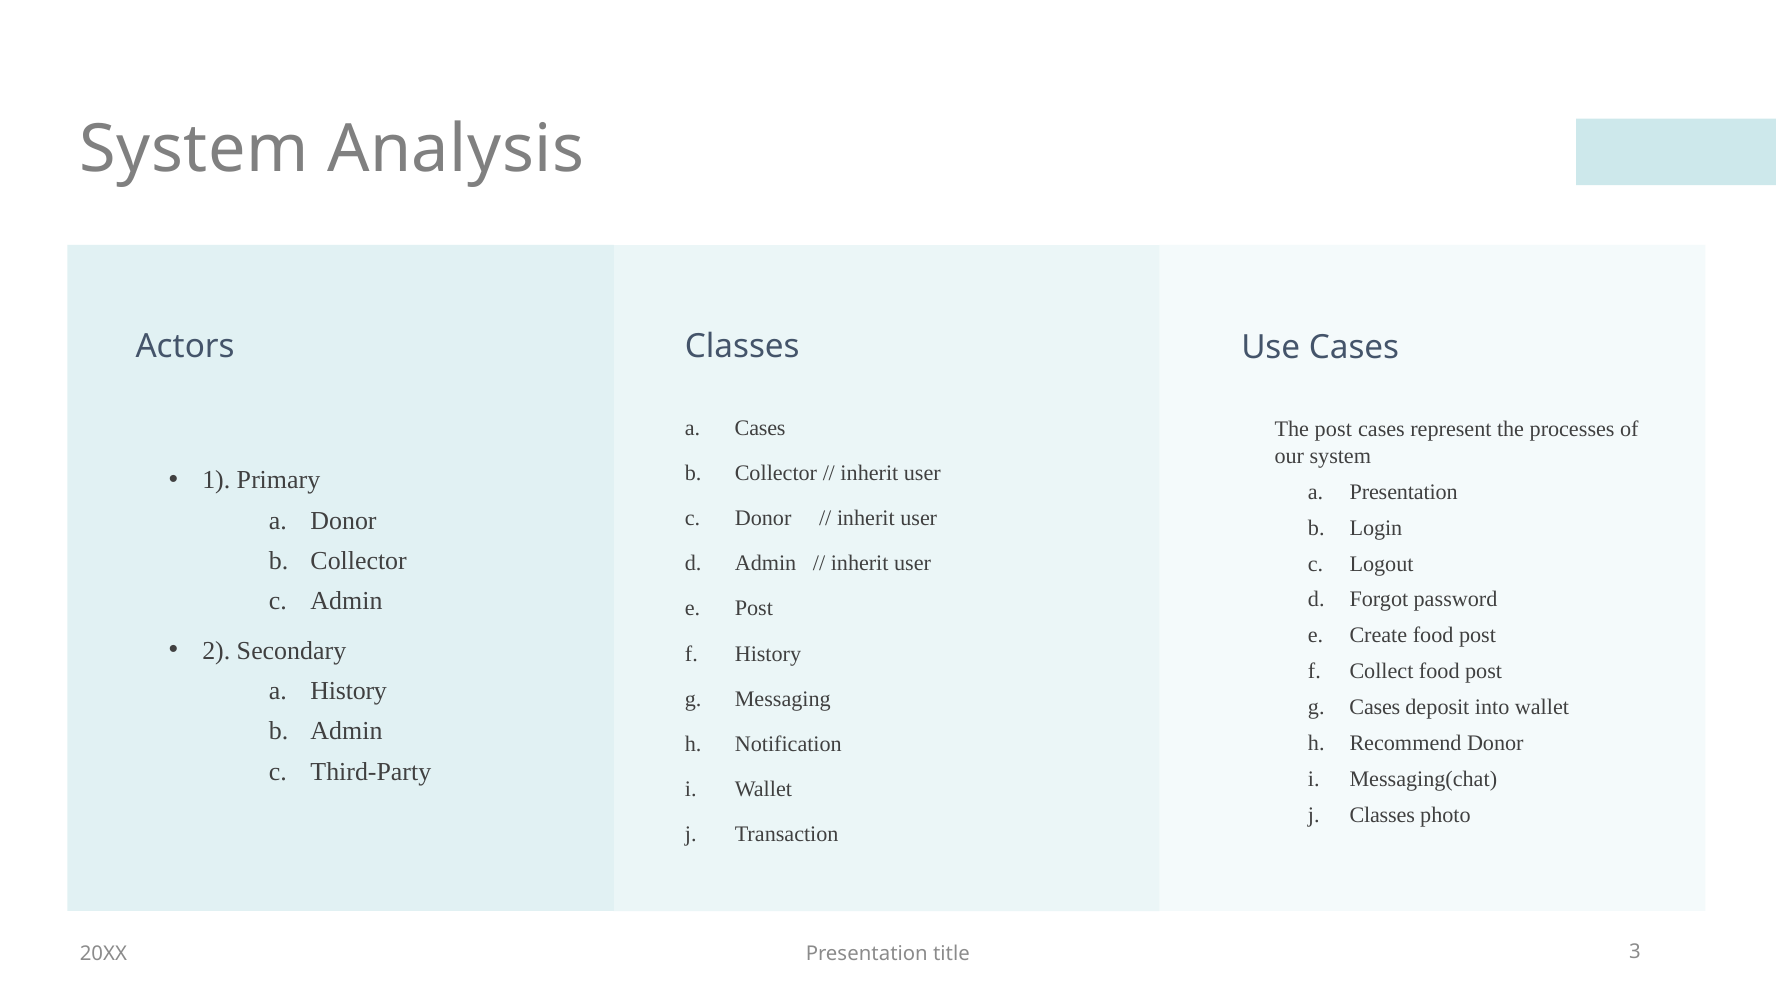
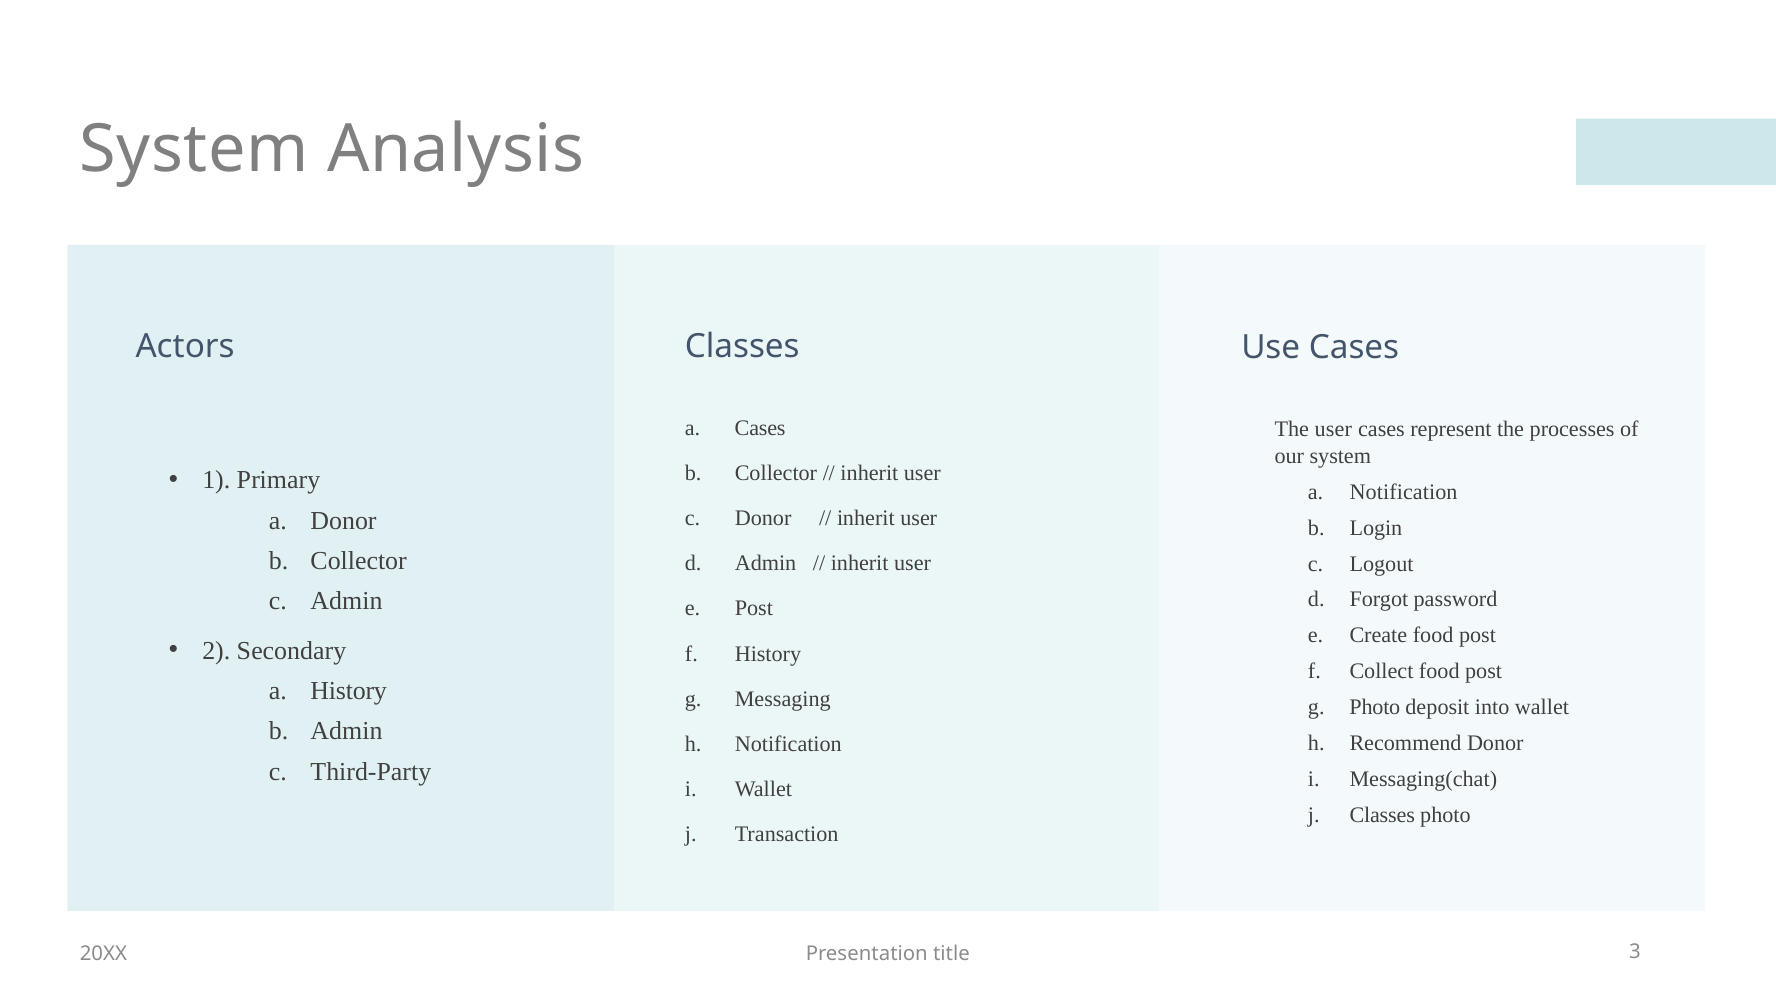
The post: post -> user
Presentation at (1404, 492): Presentation -> Notification
Cases at (1375, 707): Cases -> Photo
